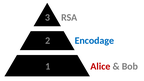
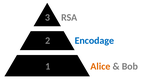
Alice colour: red -> orange
